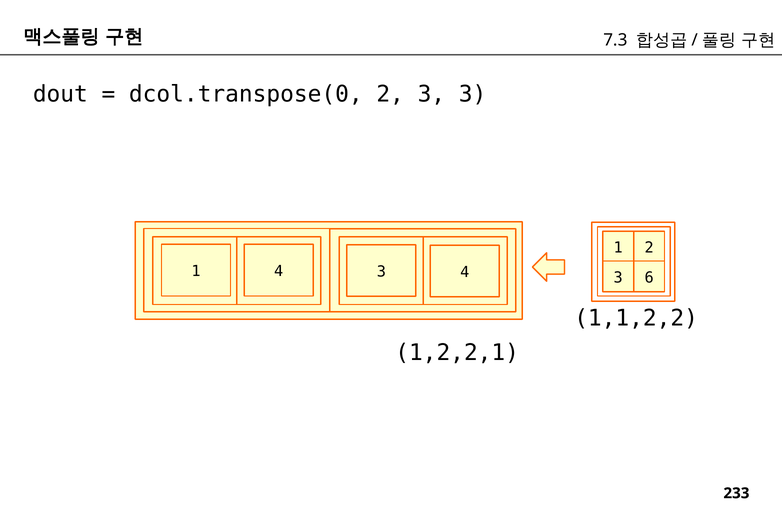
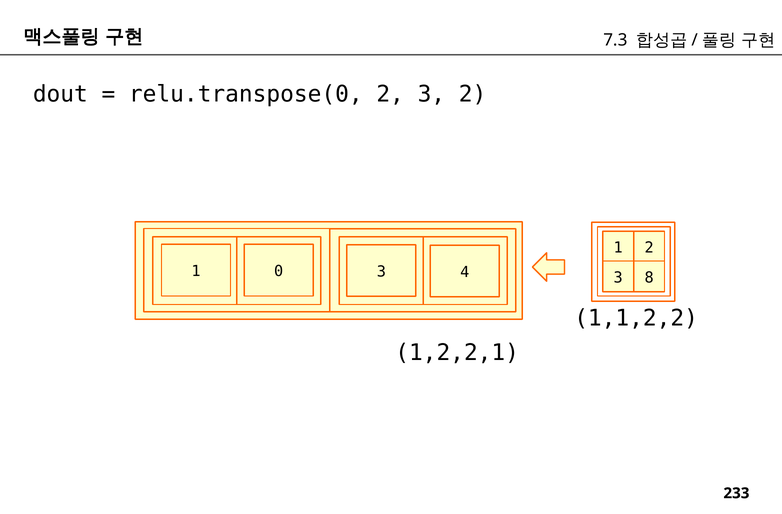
dcol.transpose(0: dcol.transpose(0 -> relu.transpose(0
3 3: 3 -> 2
1 4: 4 -> 0
6: 6 -> 8
